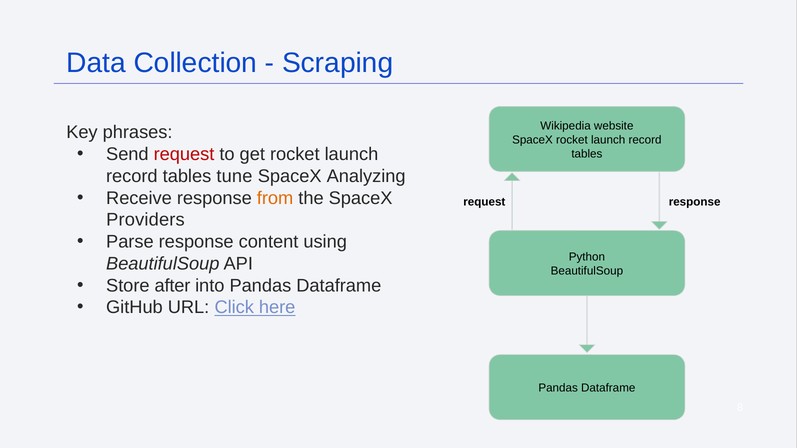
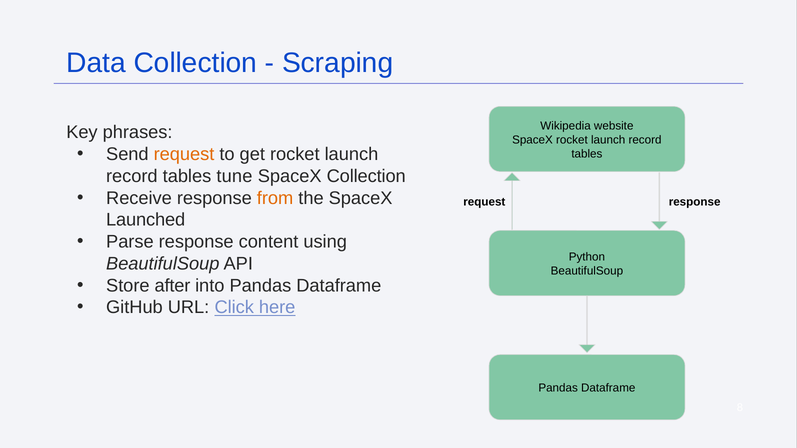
request at (184, 154) colour: red -> orange
SpaceX Analyzing: Analyzing -> Collection
Providers: Providers -> Launched
